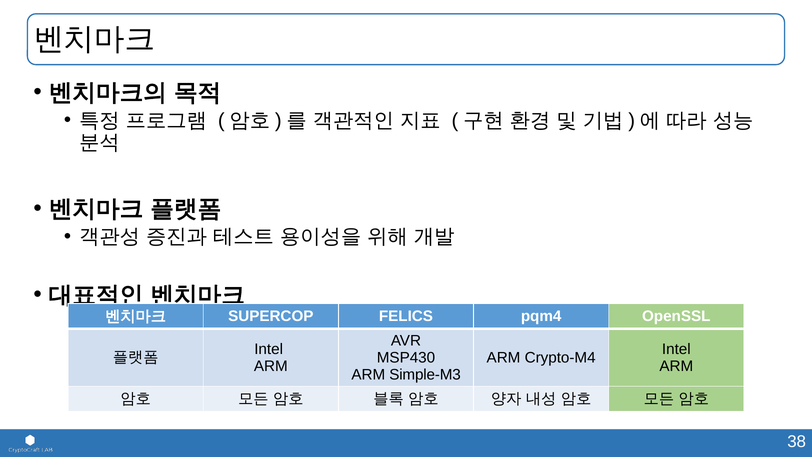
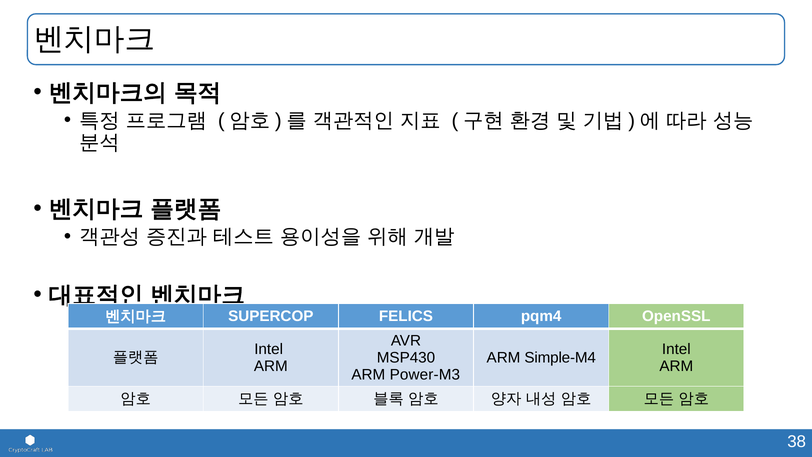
Crypto-M4: Crypto-M4 -> Simple-M4
Simple-M3: Simple-M3 -> Power-M3
